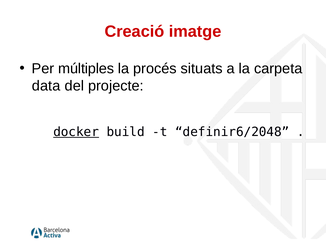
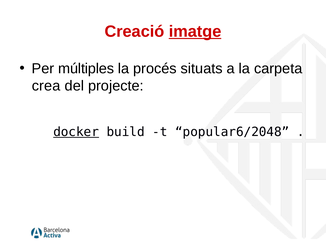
imatge underline: none -> present
data: data -> crea
definir6/2048: definir6/2048 -> popular6/2048
